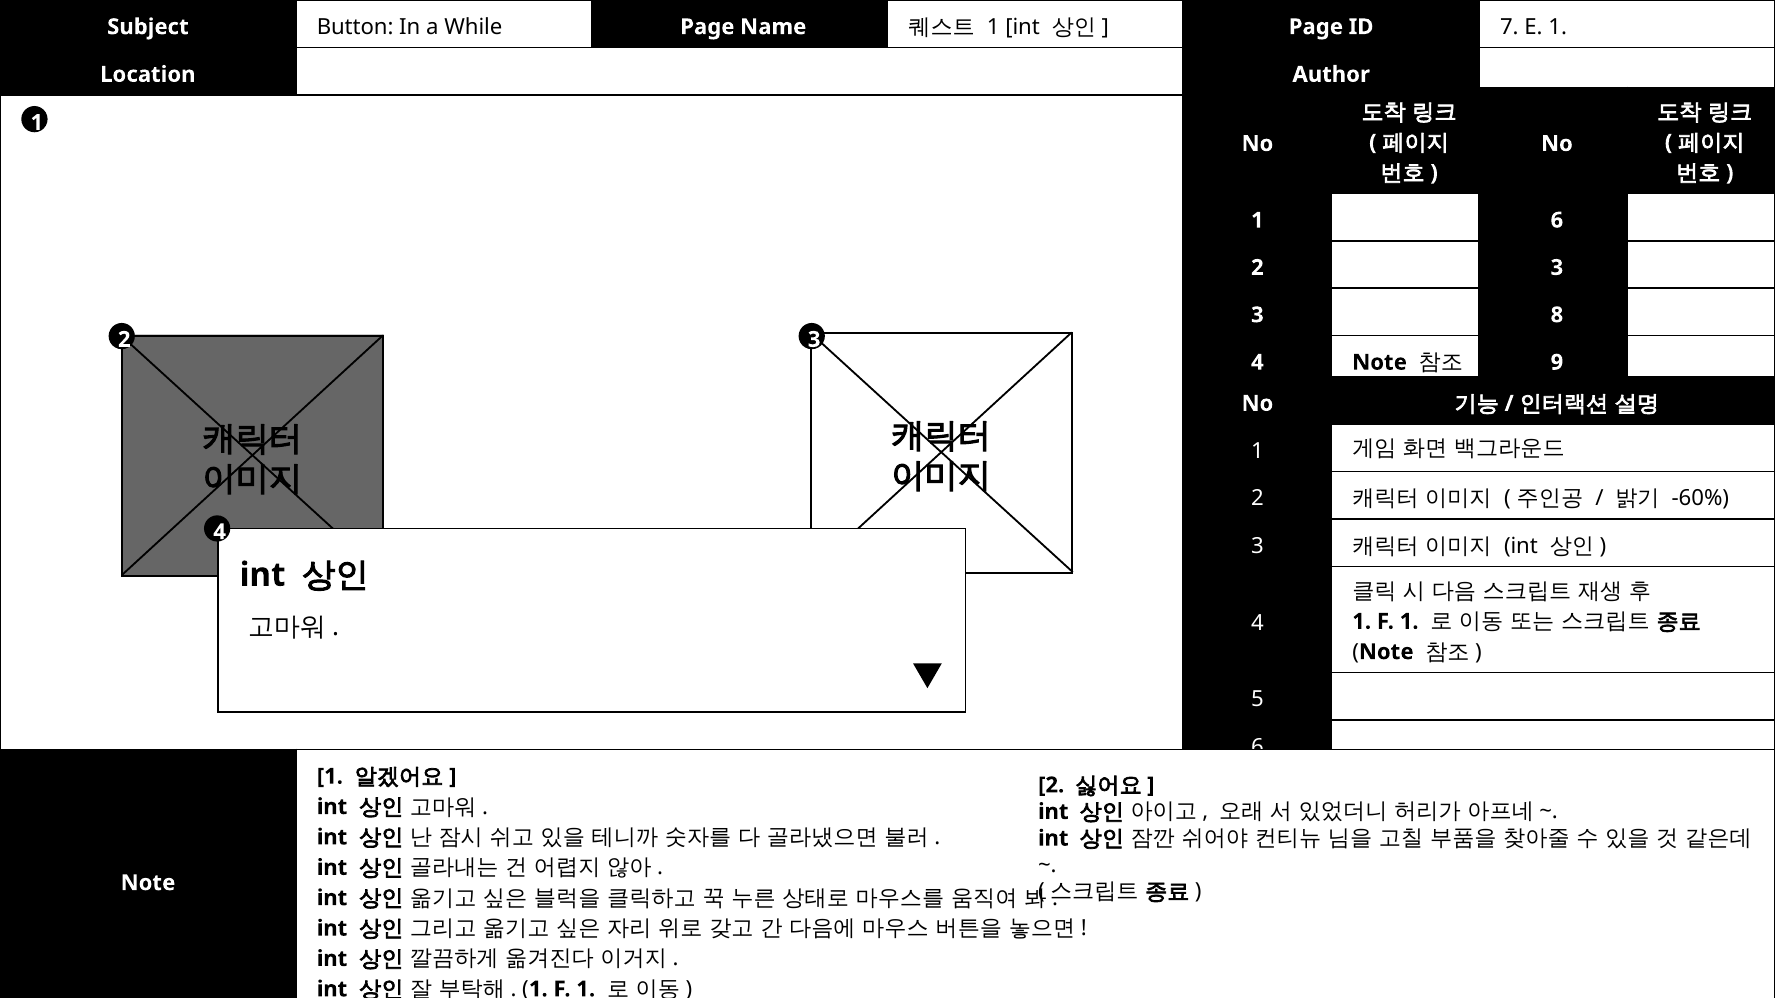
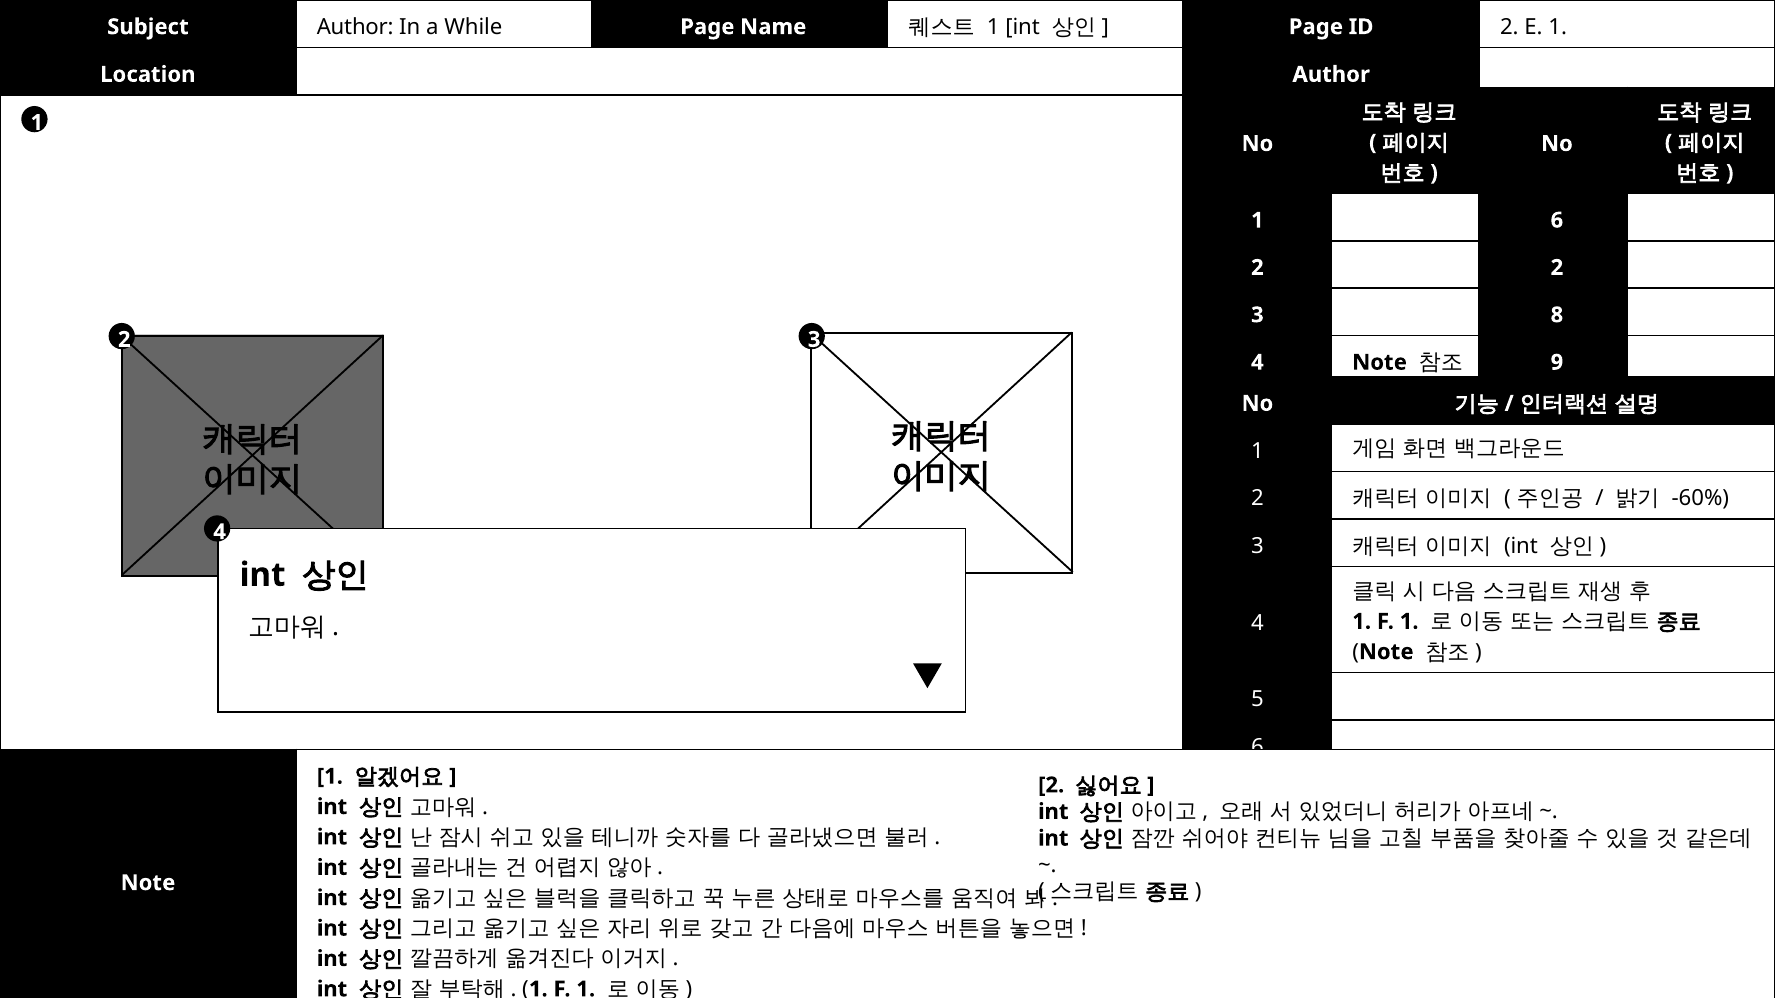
Subject Button: Button -> Author
ID 7: 7 -> 2
2 3: 3 -> 2
